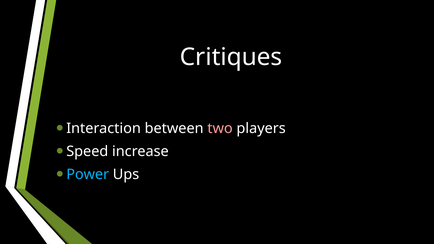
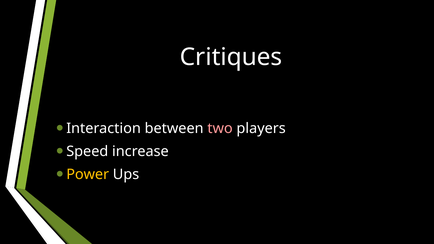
Power colour: light blue -> yellow
